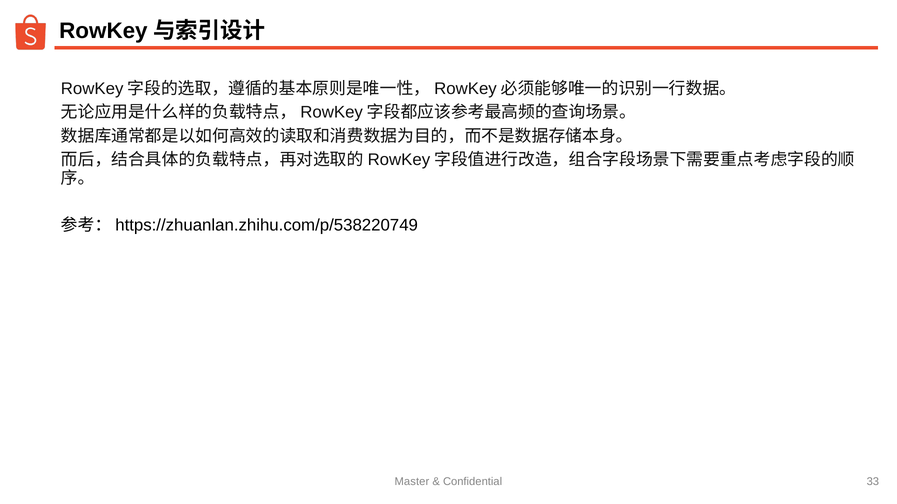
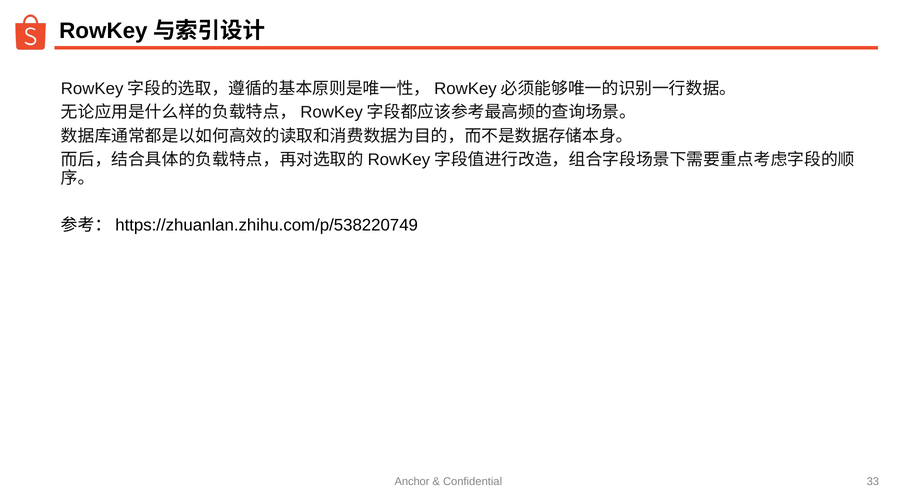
Master: Master -> Anchor
